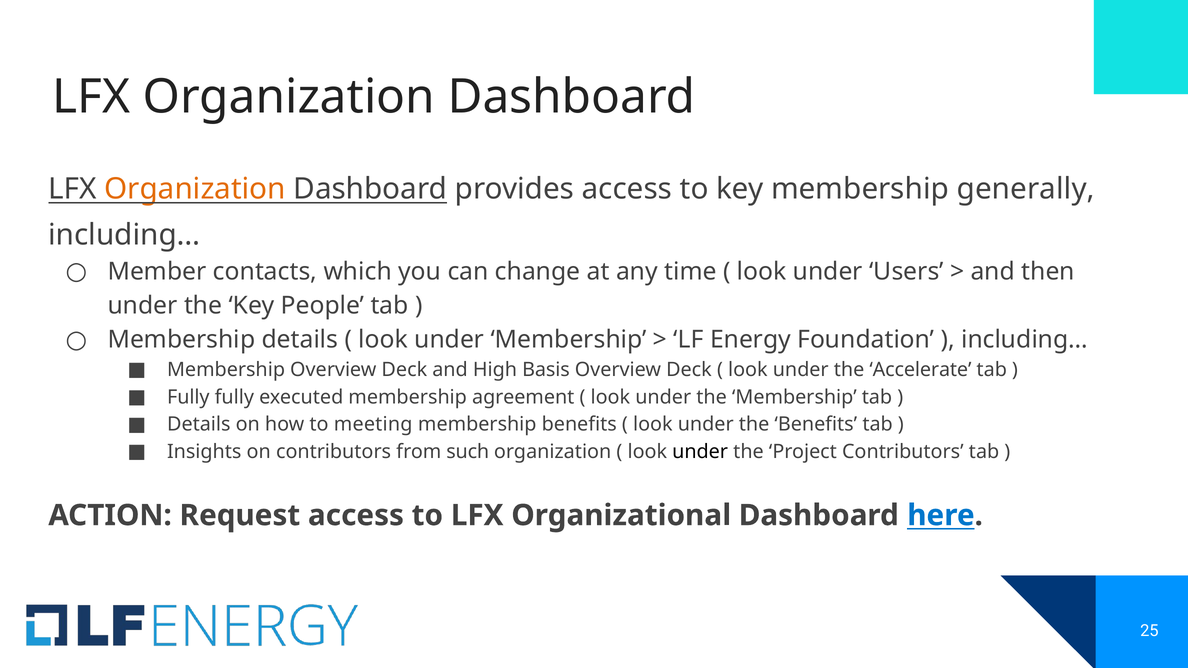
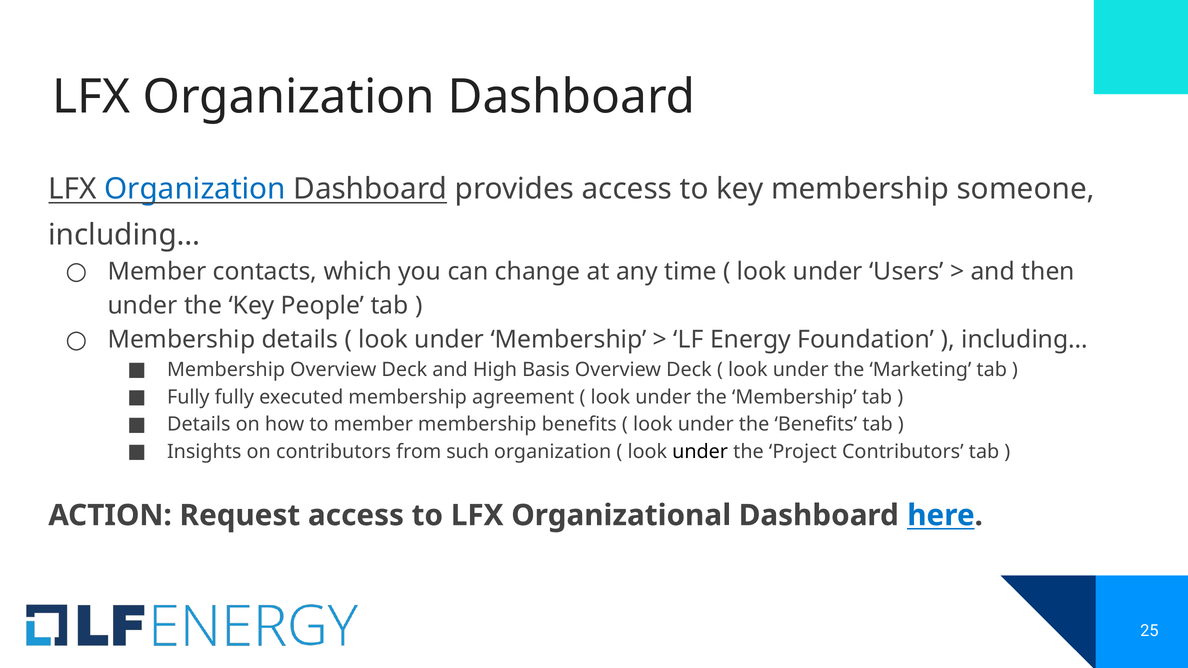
Organization at (195, 189) colour: orange -> blue
generally: generally -> someone
Accelerate: Accelerate -> Marketing
to meeting: meeting -> member
